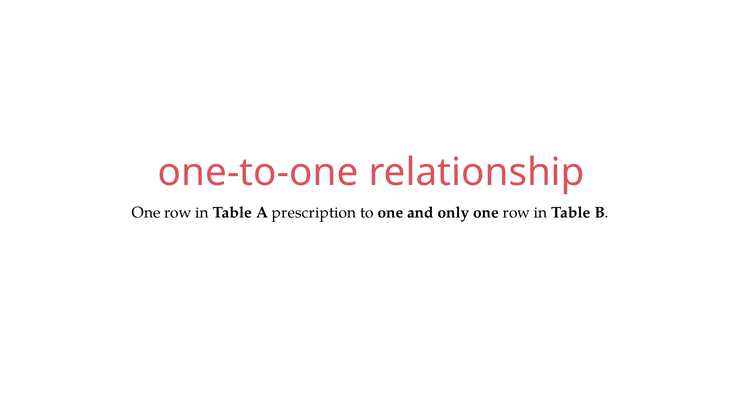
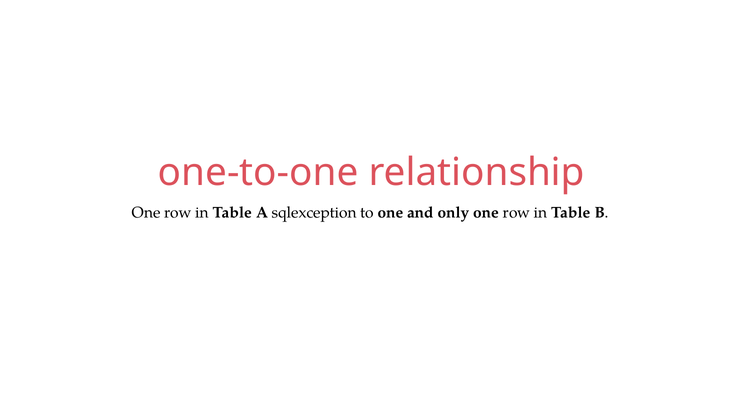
prescription: prescription -> sqlexception
